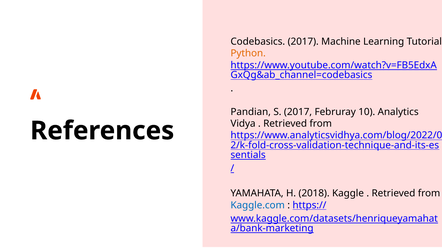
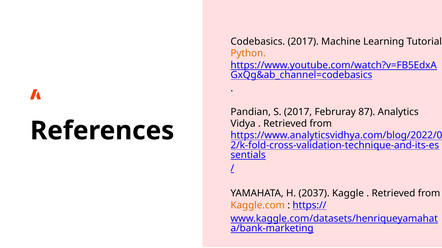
10: 10 -> 87
2018: 2018 -> 2037
Kaggle.com colour: blue -> orange
